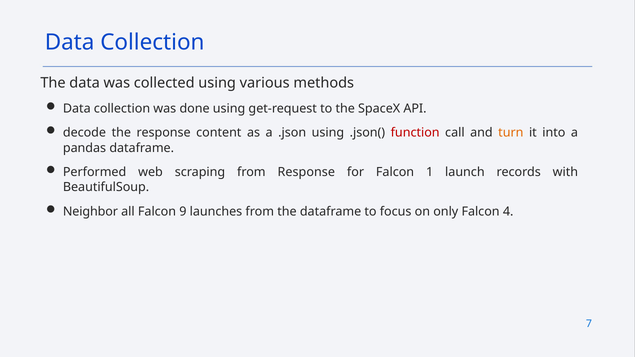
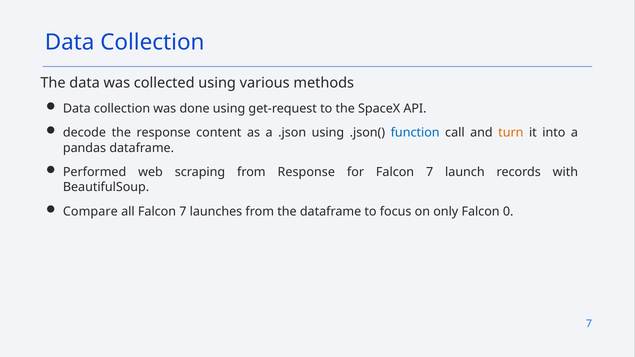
function colour: red -> blue
for Falcon 1: 1 -> 7
Neighbor: Neighbor -> Compare
all Falcon 9: 9 -> 7
4: 4 -> 0
